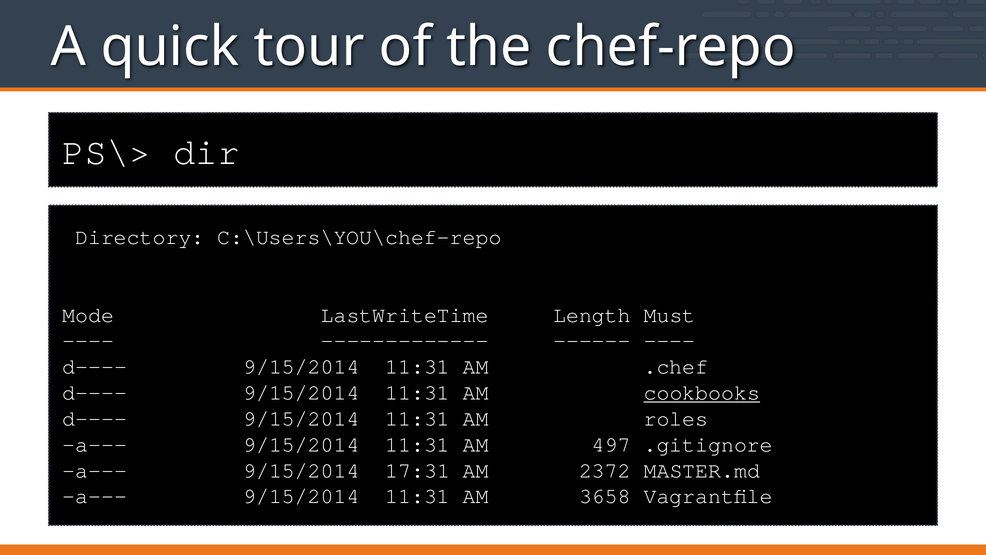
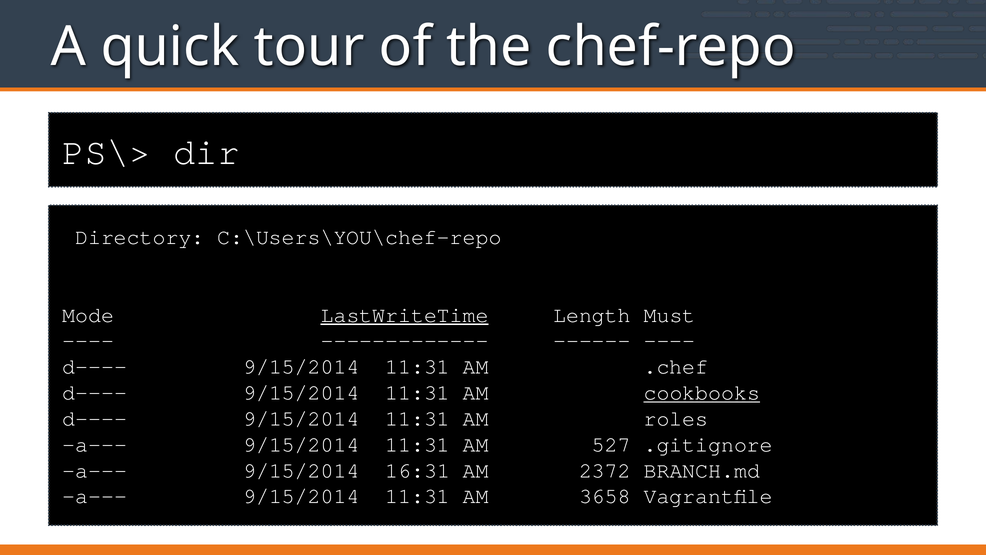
LastWriteTime underline: none -> present
497: 497 -> 527
17:31: 17:31 -> 16:31
MASTER.md: MASTER.md -> BRANCH.md
